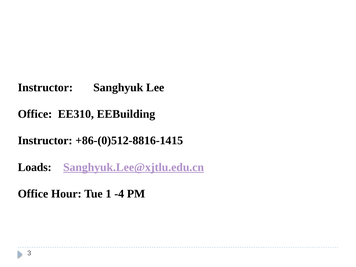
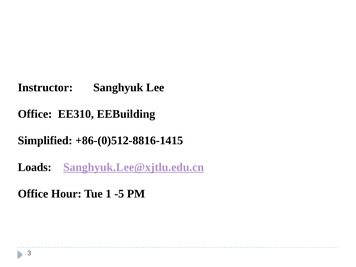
Instructor at (45, 141): Instructor -> Simplified
-4: -4 -> -5
